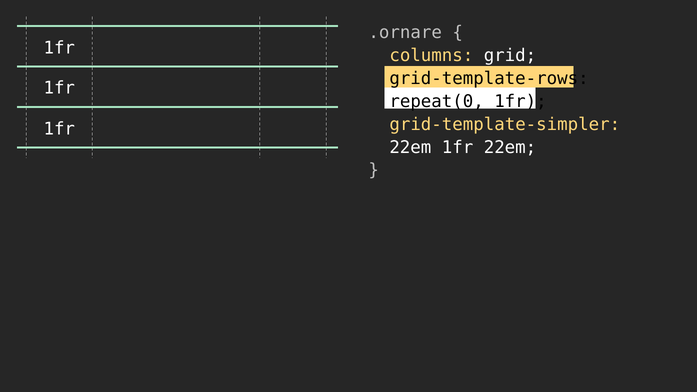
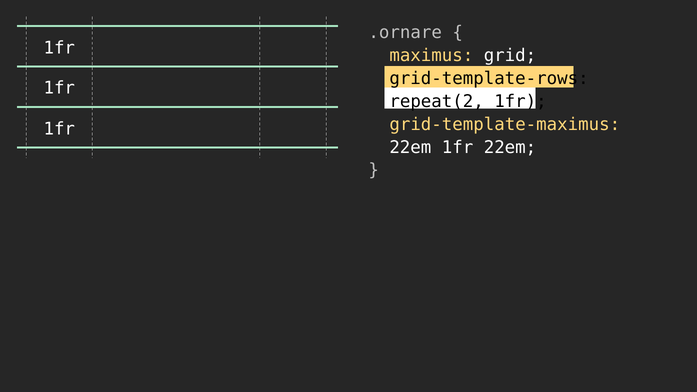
columns: columns -> maximus
repeat(0: repeat(0 -> repeat(2
grid-template-simpler: grid-template-simpler -> grid-template-maximus
